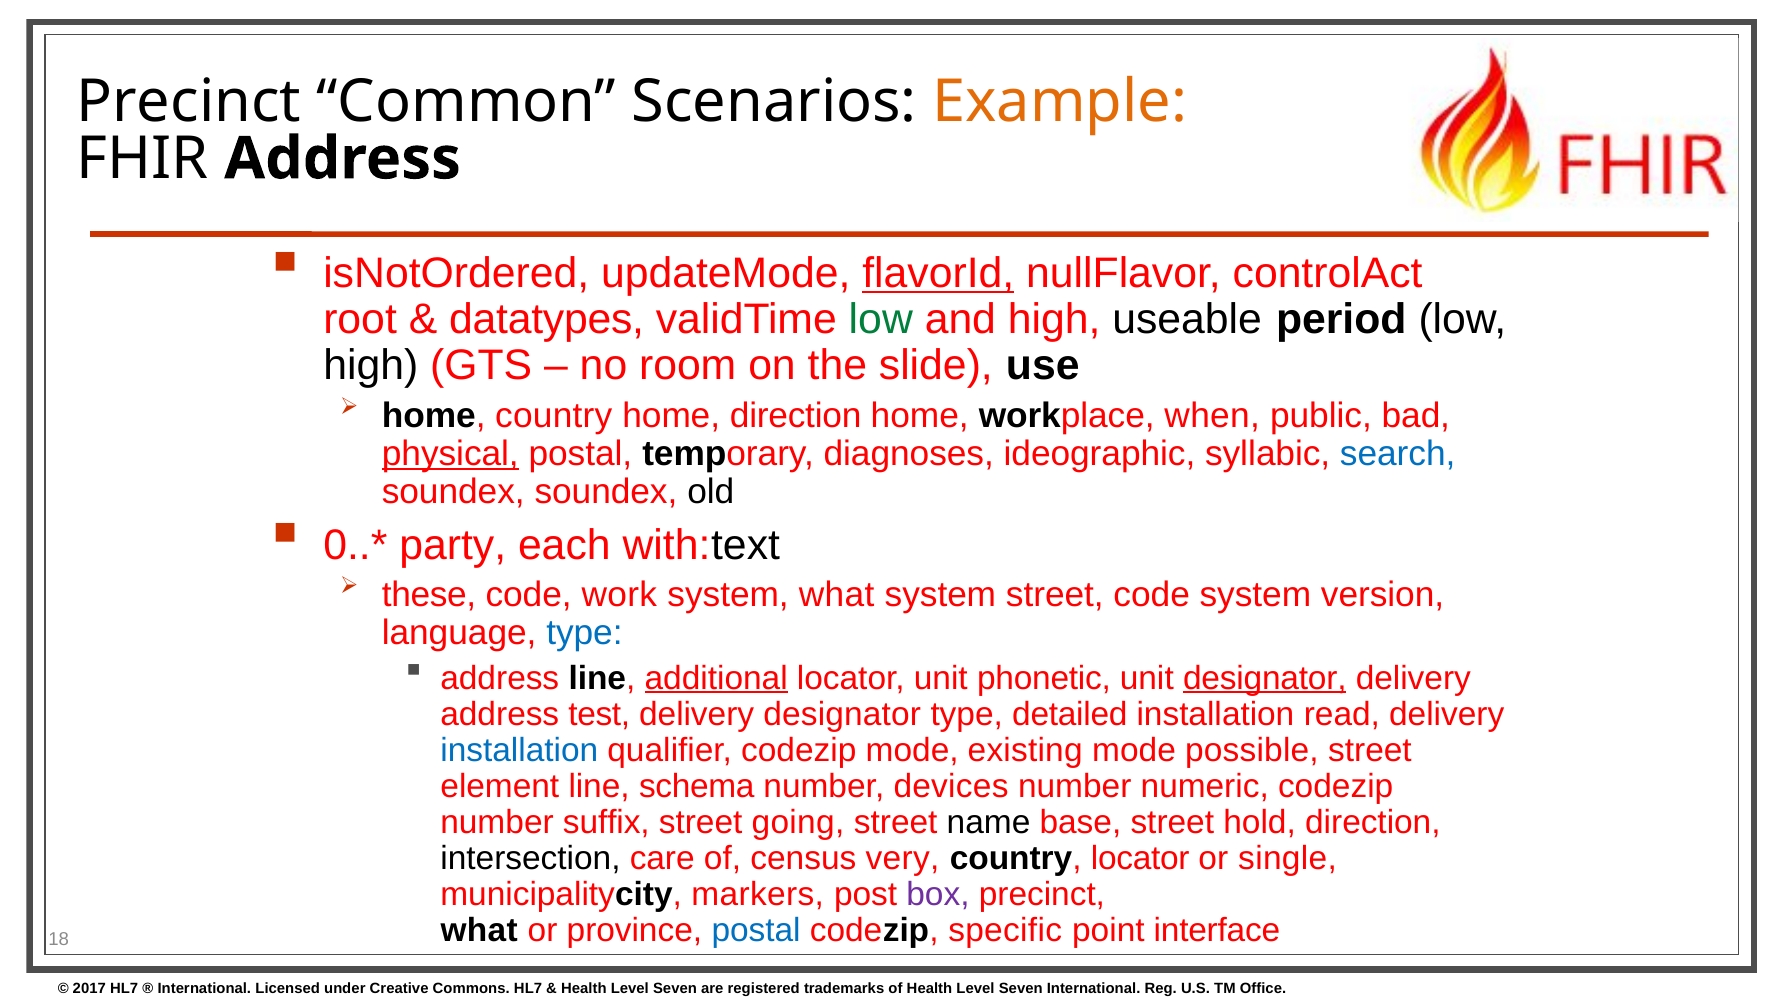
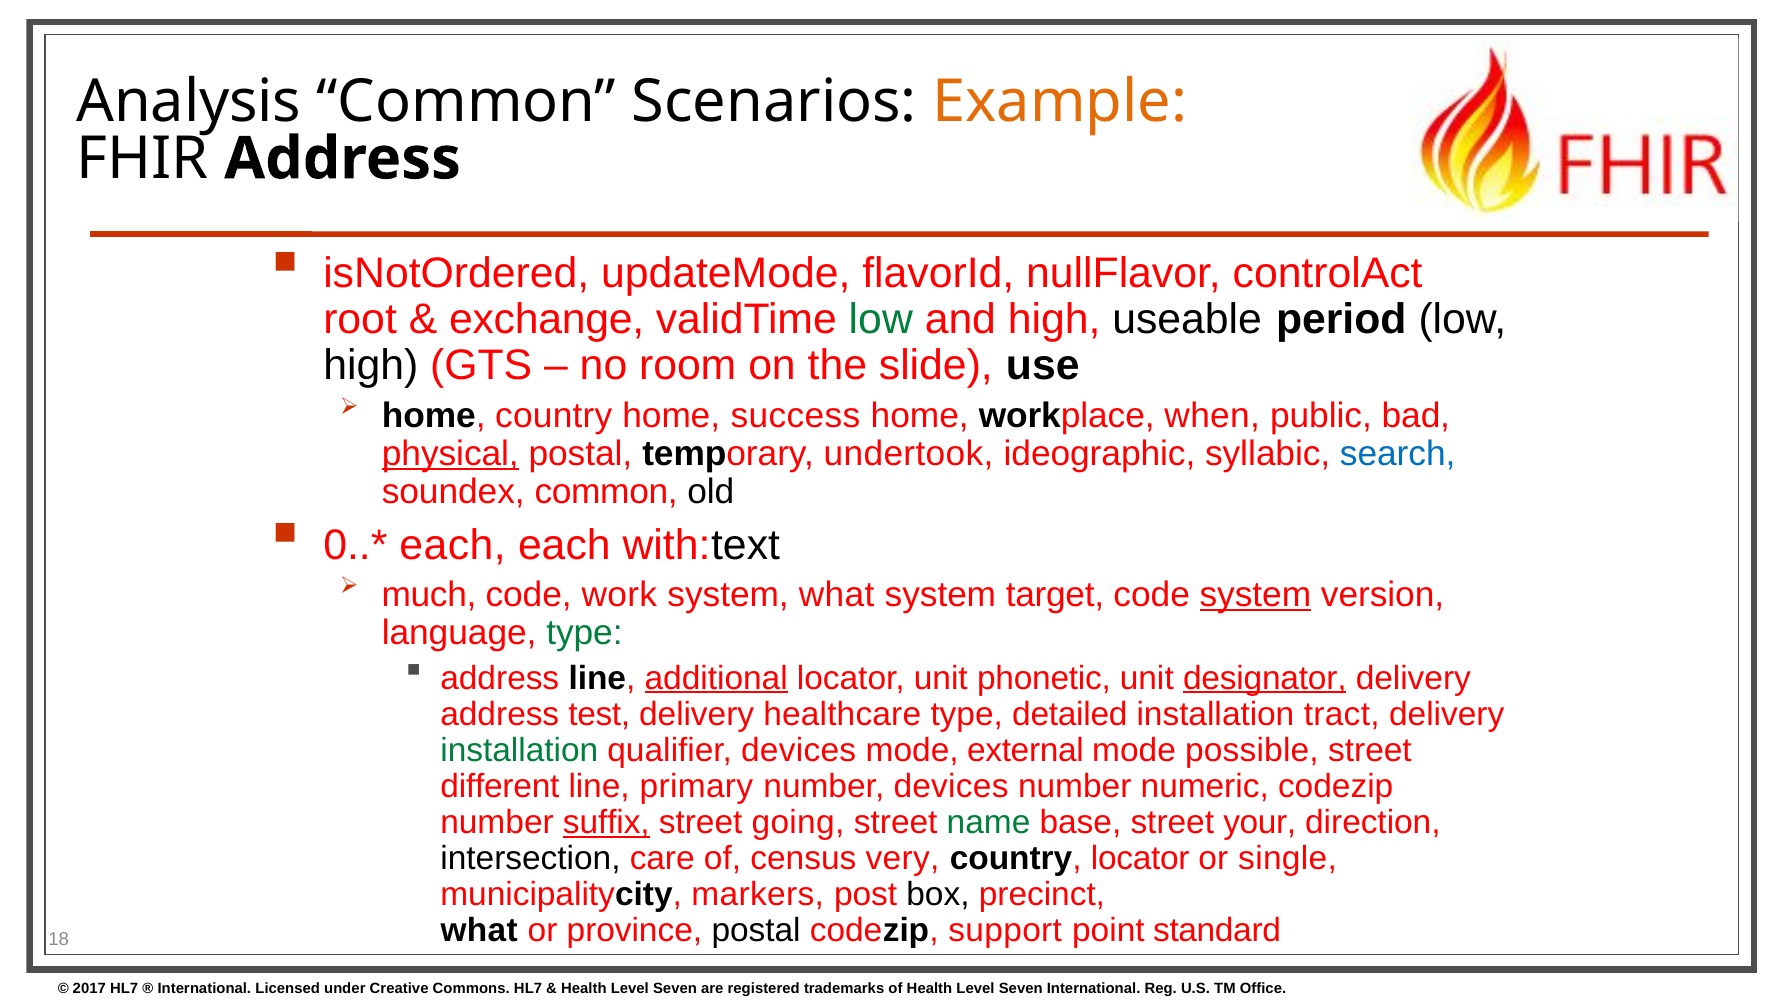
Precinct at (189, 102): Precinct -> Analysis
flavorId underline: present -> none
datatypes: datatypes -> exchange
home direction: direction -> success
diagnoses: diagnoses -> undertook
soundex soundex: soundex -> common
party at (453, 545): party -> each
these: these -> much
system street: street -> target
system at (1255, 595) underline: none -> present
type at (584, 633) colour: blue -> green
delivery designator: designator -> healthcare
read: read -> tract
installation at (519, 751) colour: blue -> green
qualifier codezip: codezip -> devices
existing: existing -> external
element: element -> different
schema: schema -> primary
suffix underline: none -> present
name colour: black -> green
hold: hold -> your
box colour: purple -> black
postal at (756, 931) colour: blue -> black
specific: specific -> support
interface: interface -> standard
